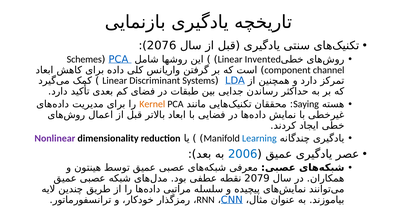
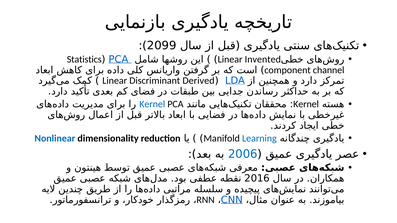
2076: 2076 -> 2099
Schemes: Schemes -> Statistics
Systems: Systems -> Derived
Kernel at (152, 104) colour: orange -> blue
Saying at (306, 104): Saying -> Kernel
Nonlinear colour: purple -> blue
2079: 2079 -> 2016
